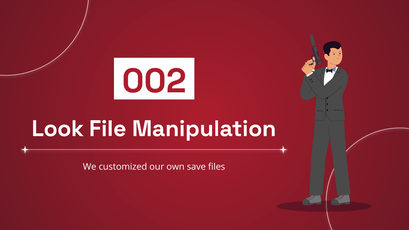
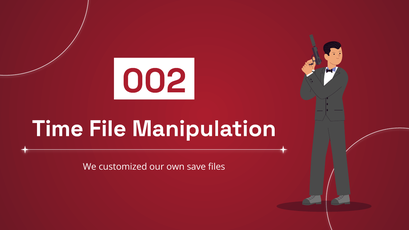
Look: Look -> Time
